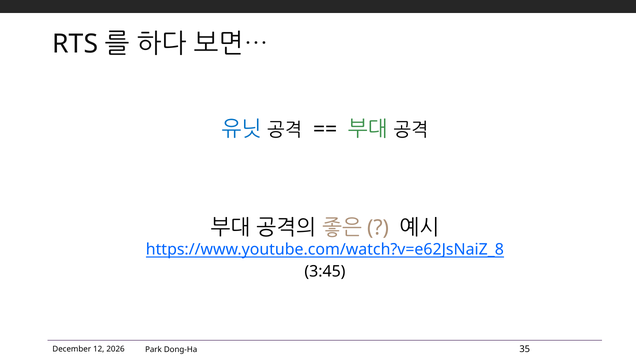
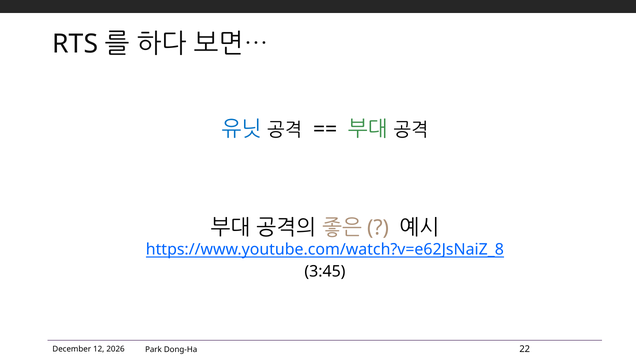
35: 35 -> 22
